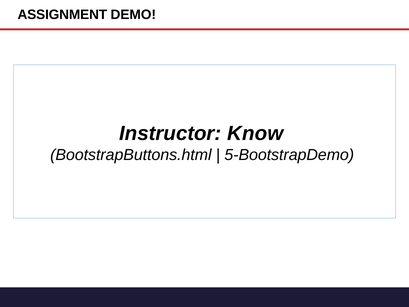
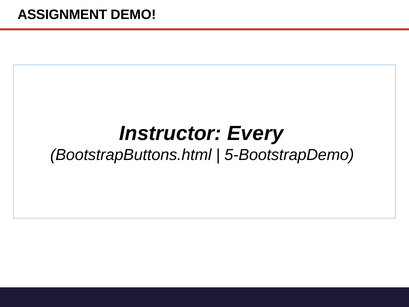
Know: Know -> Every
